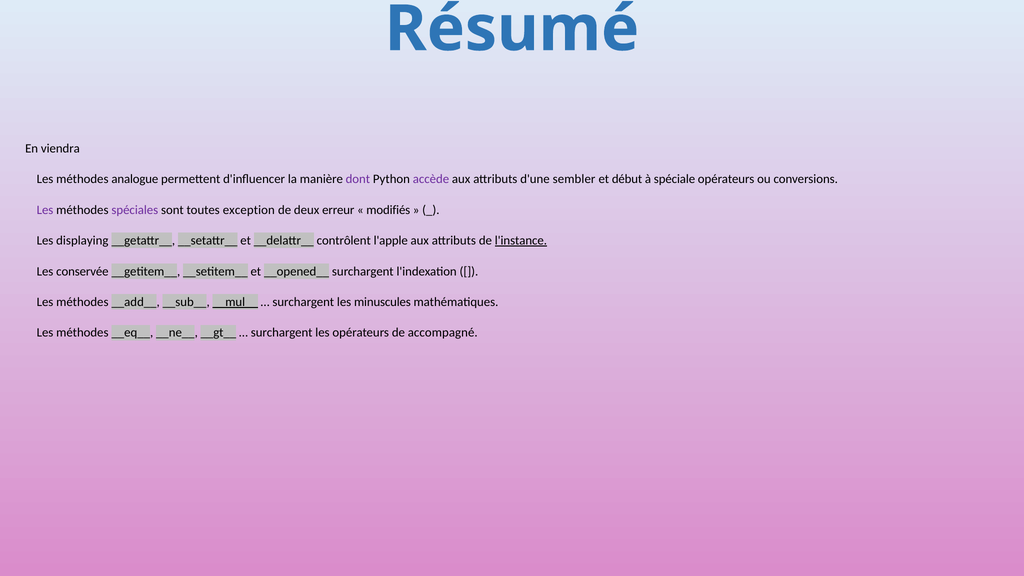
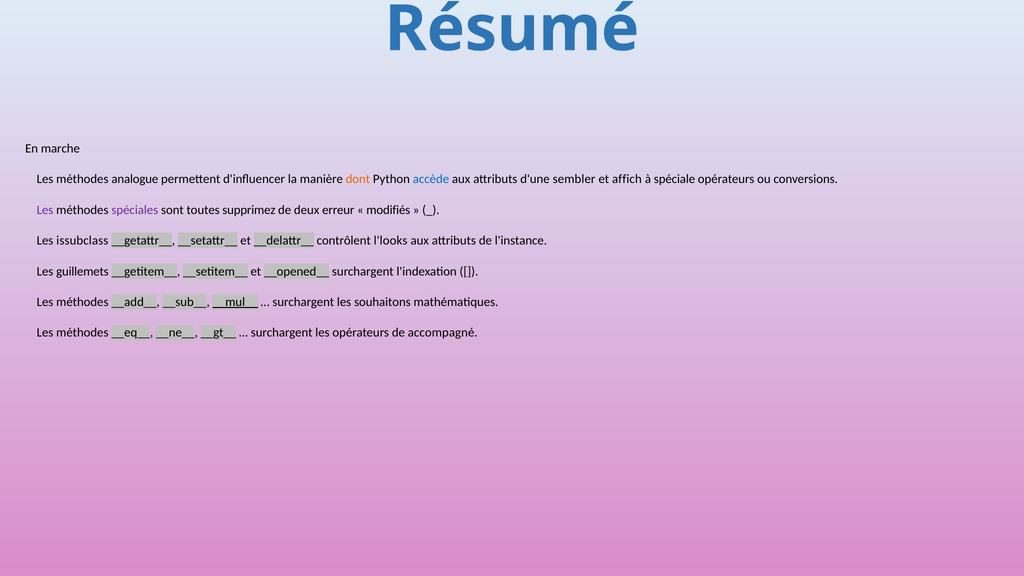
viendra: viendra -> marche
dont colour: purple -> orange
accède colour: purple -> blue
début: début -> affich
exception: exception -> supprimez
displaying: displaying -> issubclass
l'apple: l'apple -> l'looks
l'instance underline: present -> none
conservée: conservée -> guillemets
minuscules: minuscules -> souhaitons
